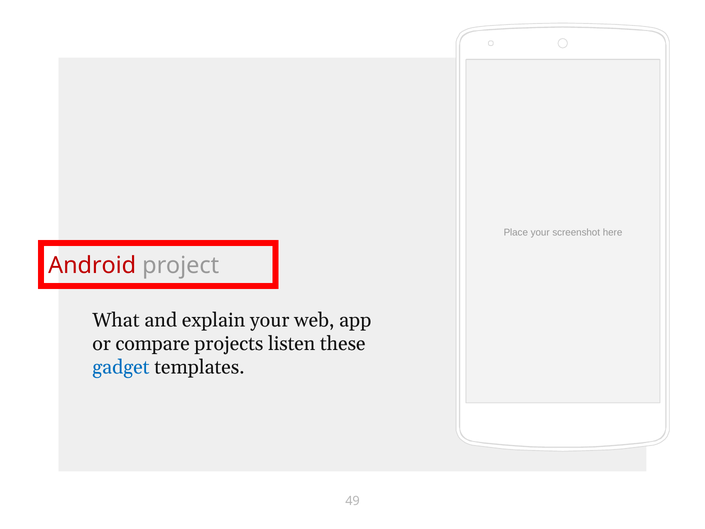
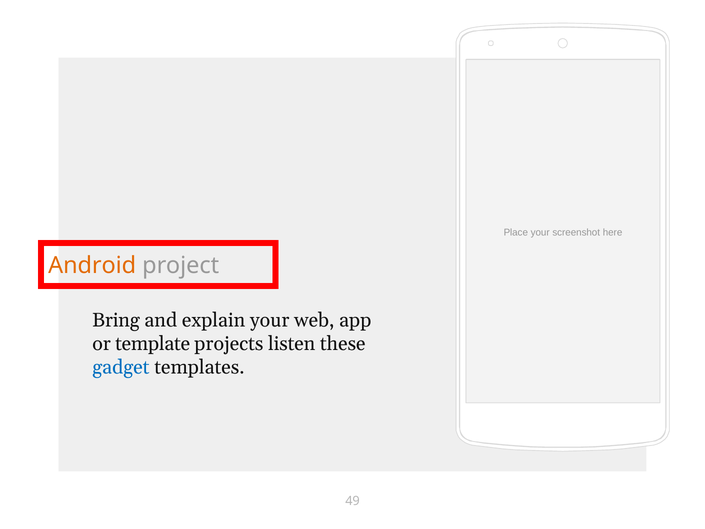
Android colour: red -> orange
What: What -> Bring
compare: compare -> template
